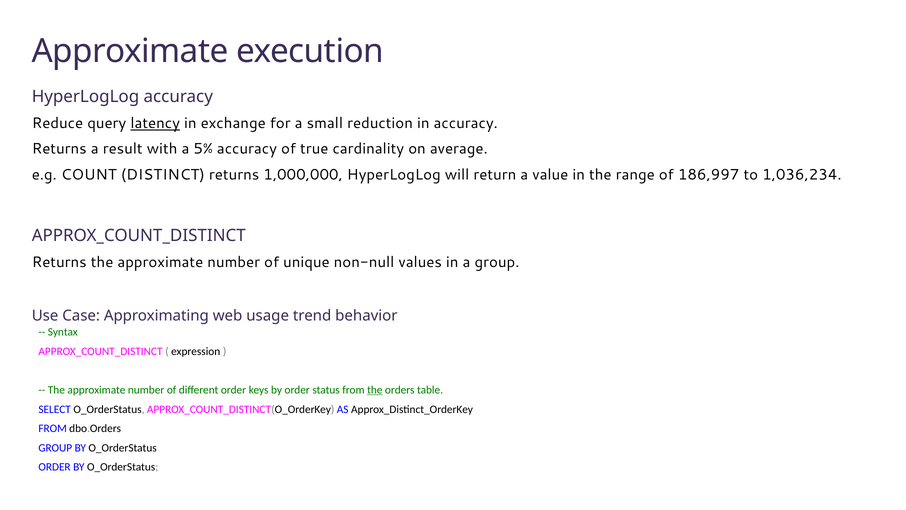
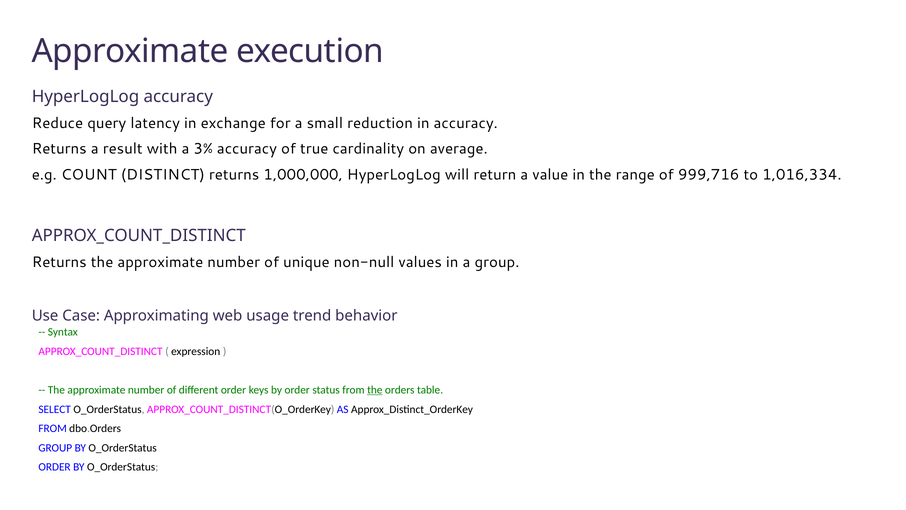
latency underline: present -> none
5%: 5% -> 3%
186,997: 186,997 -> 999,716
1,036,234: 1,036,234 -> 1,016,334
